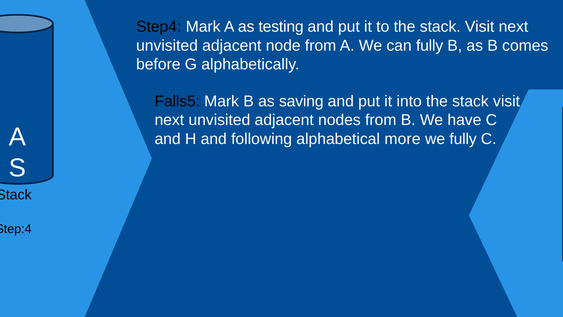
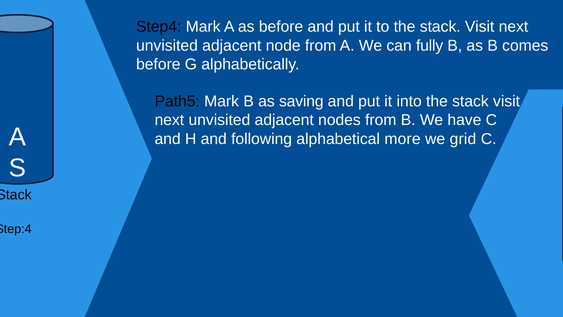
as testing: testing -> before
Falls5: Falls5 -> Path5
we fully: fully -> grid
